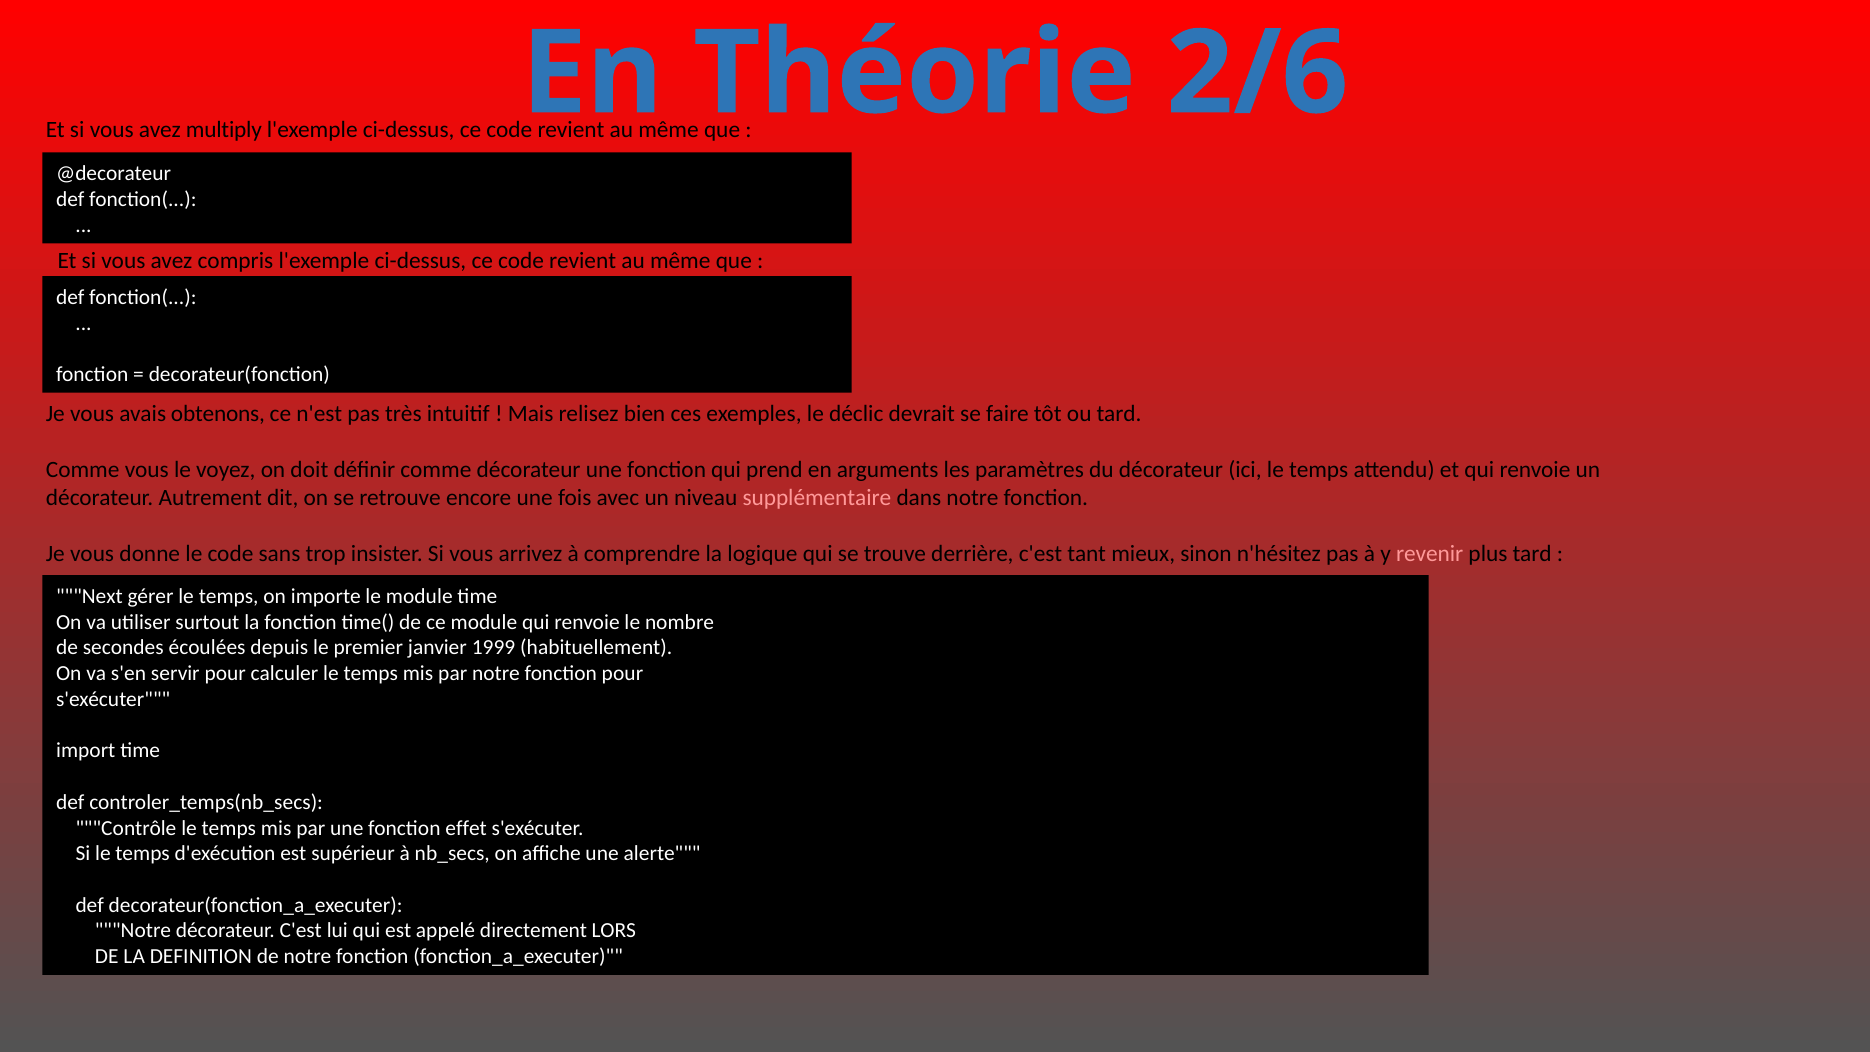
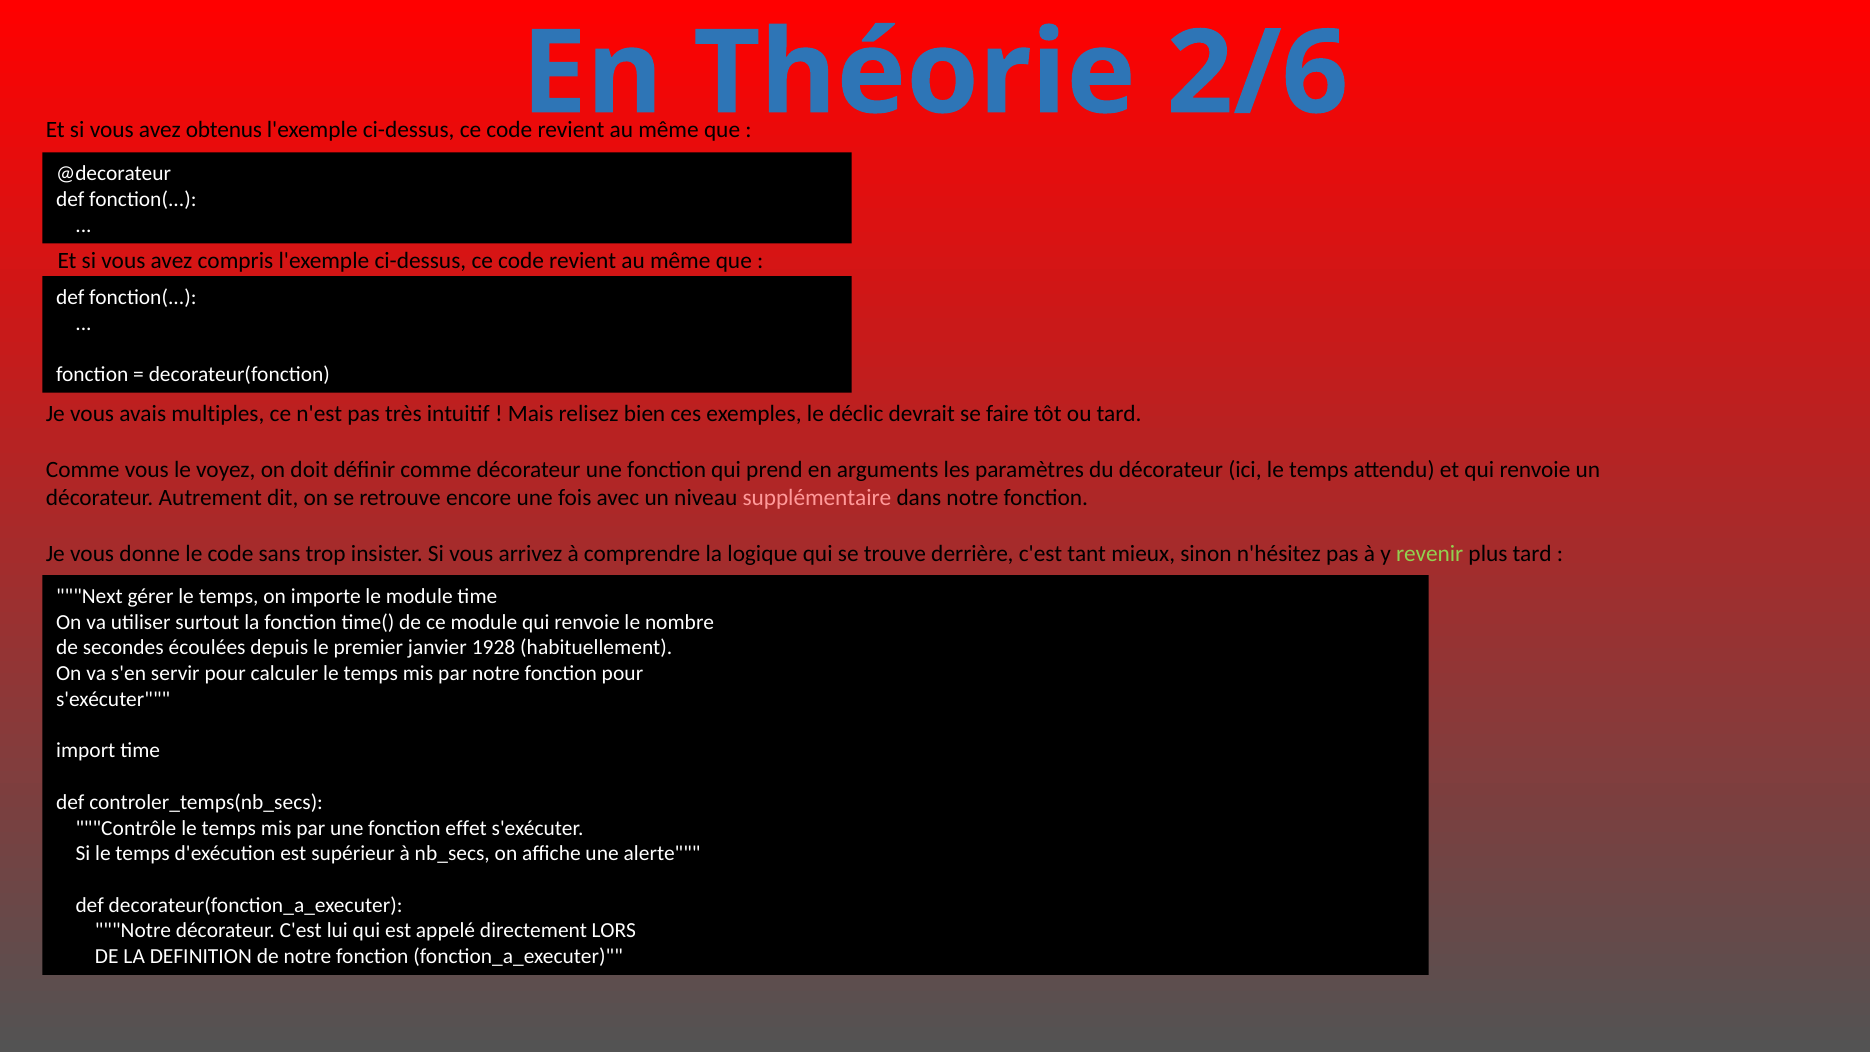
multiply: multiply -> obtenus
obtenons: obtenons -> multiples
revenir colour: pink -> light green
1999: 1999 -> 1928
